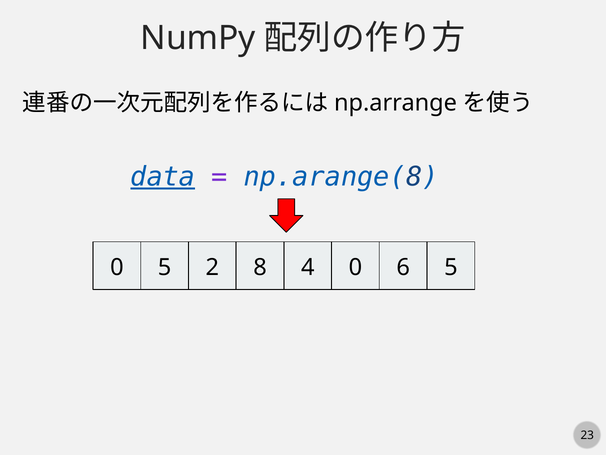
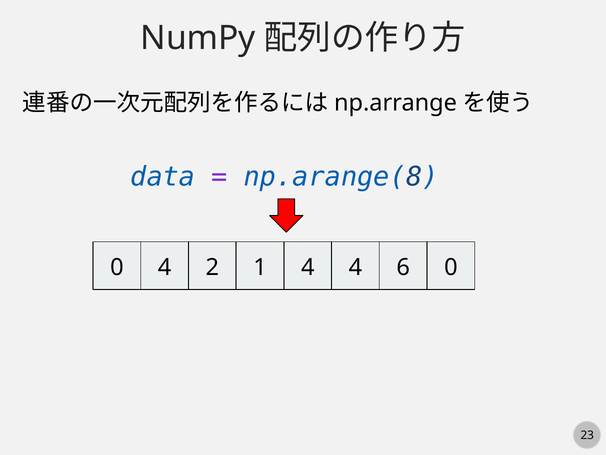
data underline: present -> none
0 5: 5 -> 4
8: 8 -> 1
4 0: 0 -> 4
6 5: 5 -> 0
